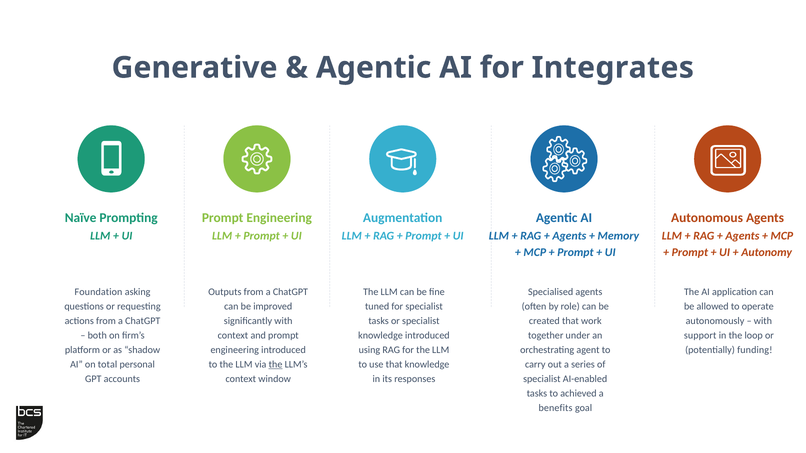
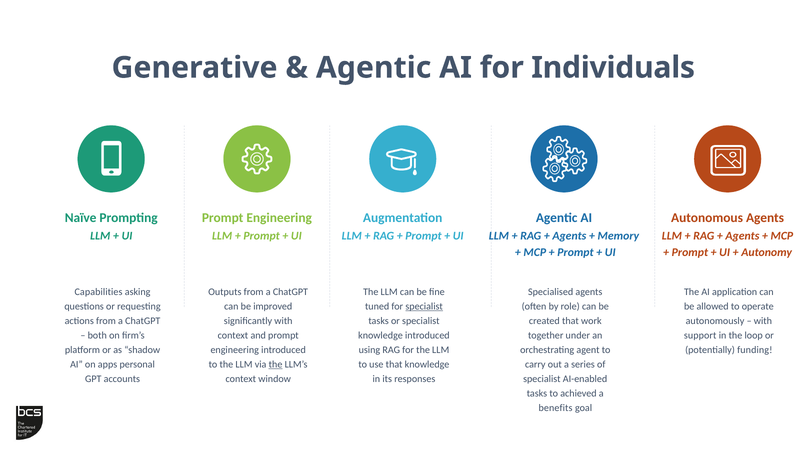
Integrates: Integrates -> Individuals
Foundation: Foundation -> Capabilities
specialist at (424, 307) underline: none -> present
total: total -> apps
